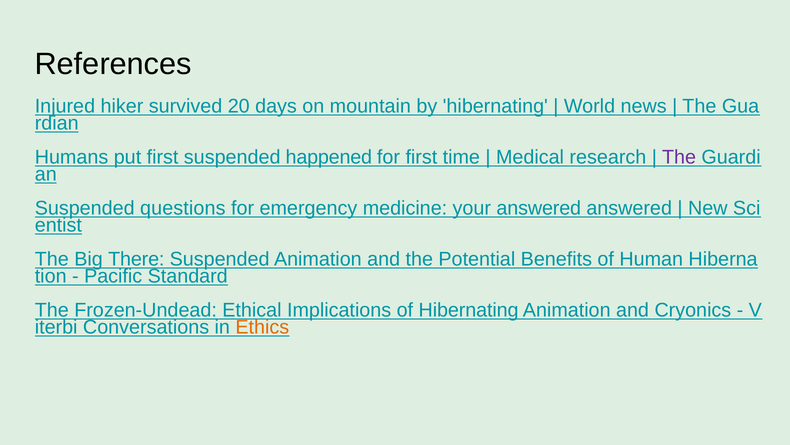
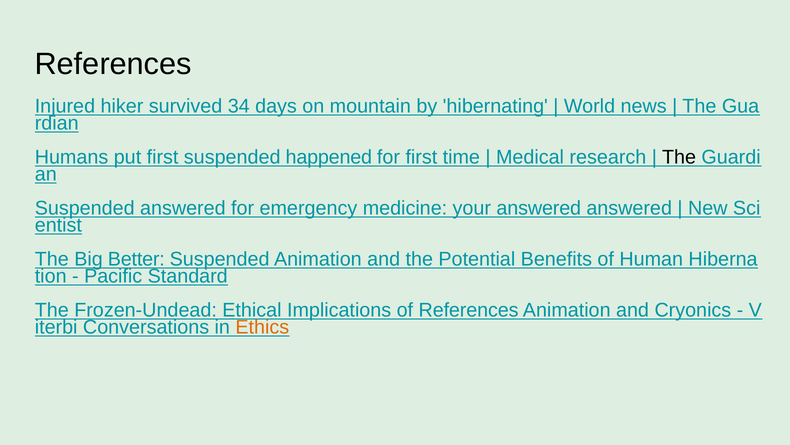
20: 20 -> 34
The at (679, 157) colour: purple -> black
Suspended questions: questions -> answered
There: There -> Better
of Hibernating: Hibernating -> References
